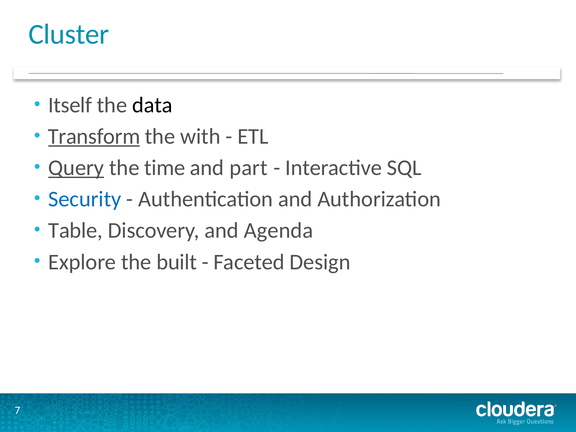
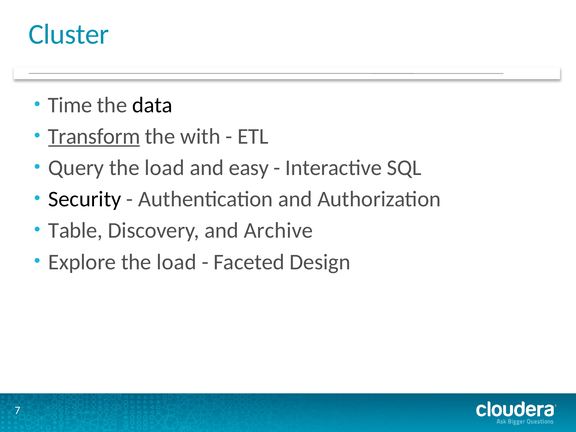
Itself: Itself -> Time
Query underline: present -> none
time at (165, 168): time -> load
part: part -> easy
Security colour: blue -> black
Agenda: Agenda -> Archive
Explore the built: built -> load
